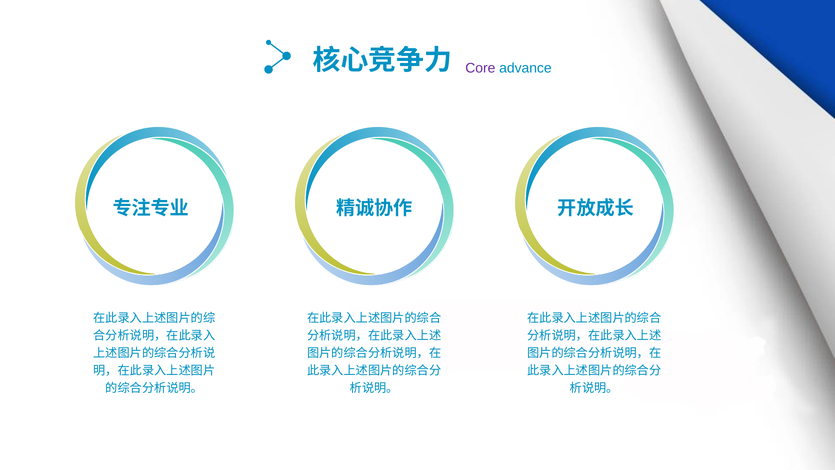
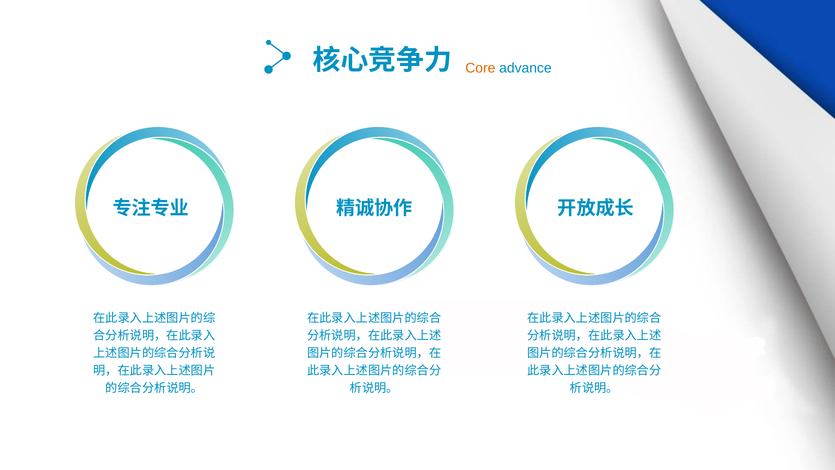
Core colour: purple -> orange
